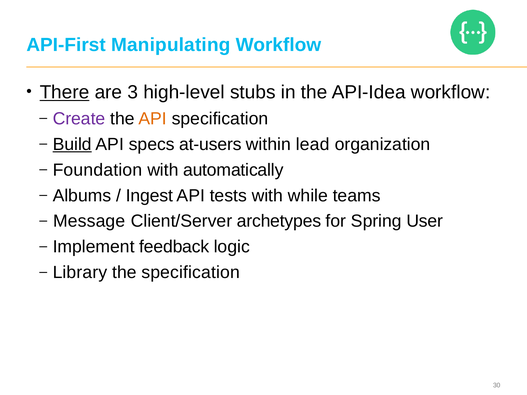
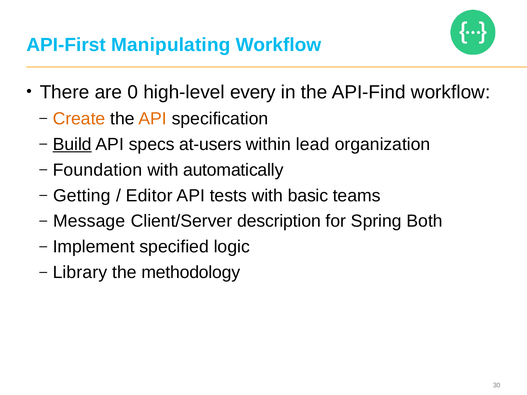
There underline: present -> none
3: 3 -> 0
stubs: stubs -> every
API-Idea: API-Idea -> API-Find
Create colour: purple -> orange
Albums: Albums -> Getting
Ingest: Ingest -> Editor
while: while -> basic
archetypes: archetypes -> description
User: User -> Both
feedback: feedback -> specified
the specification: specification -> methodology
